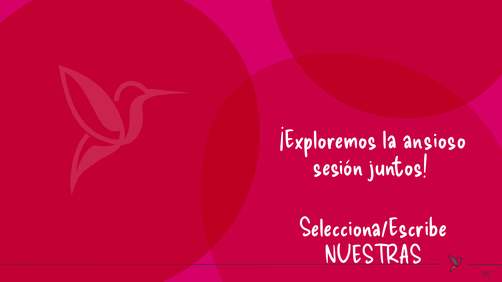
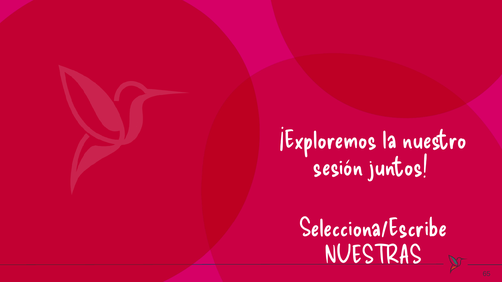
ansioso: ansioso -> nuestro
